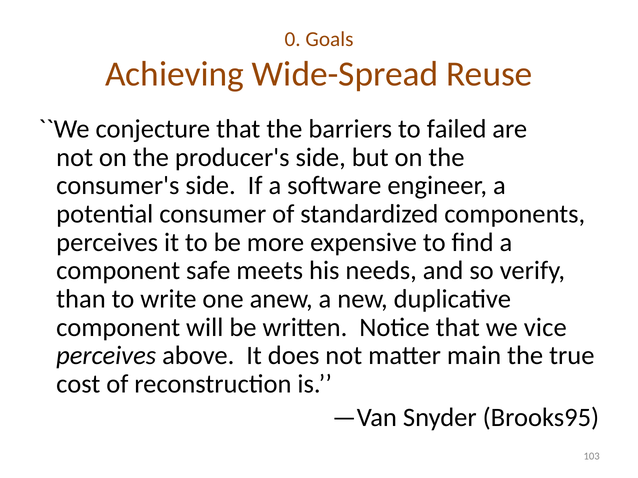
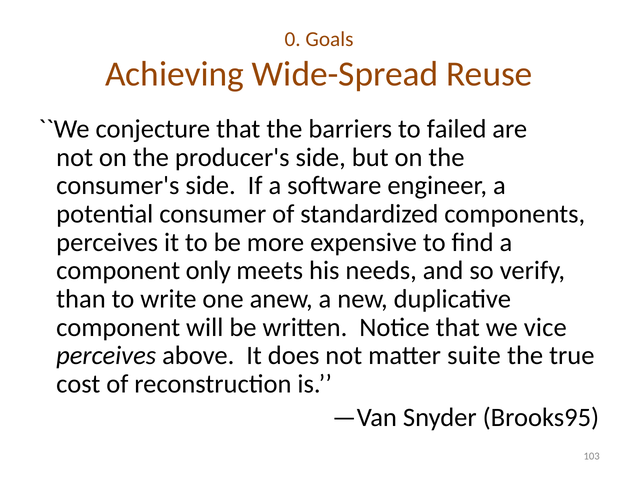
safe: safe -> only
main: main -> suite
